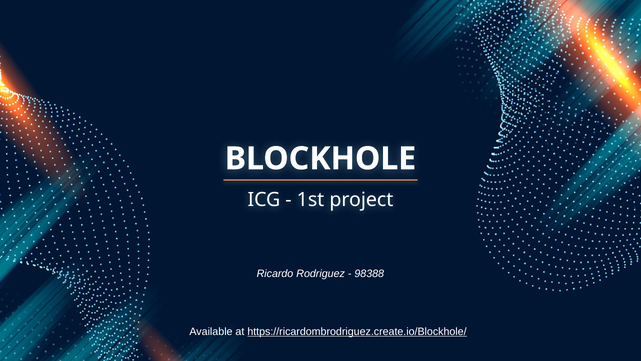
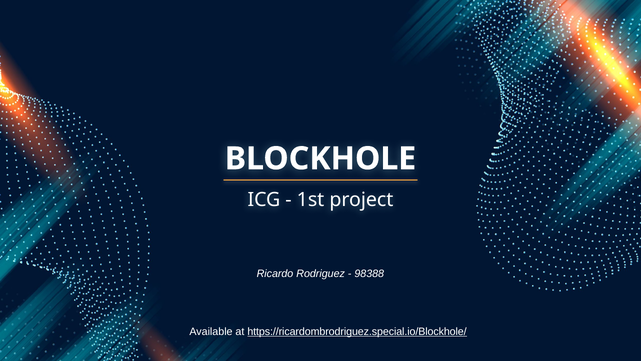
https://ricardombrodriguez.create.io/Blockhole/: https://ricardombrodriguez.create.io/Blockhole/ -> https://ricardombrodriguez.special.io/Blockhole/
